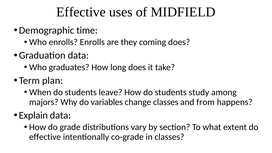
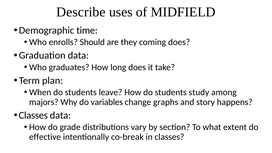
Effective at (81, 12): Effective -> Describe
enrolls Enrolls: Enrolls -> Should
change classes: classes -> graphs
from: from -> story
Explain at (33, 115): Explain -> Classes
co-grade: co-grade -> co-break
